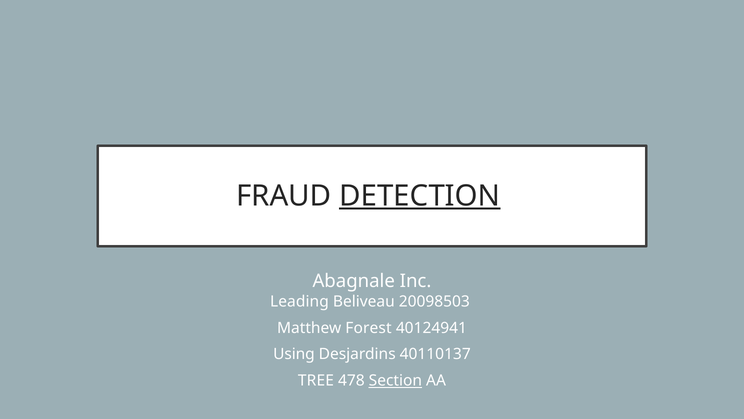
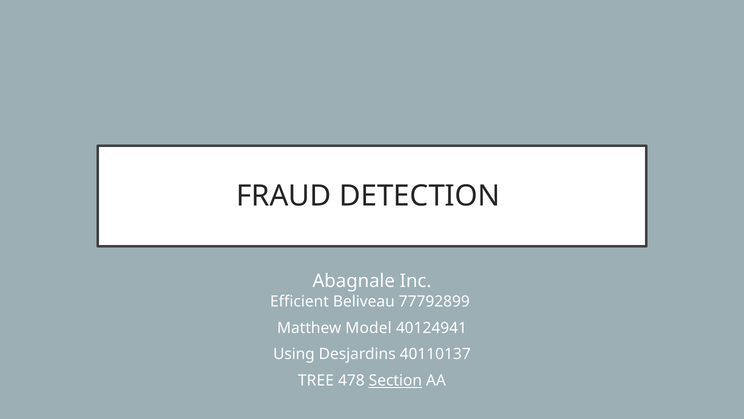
DETECTION underline: present -> none
Leading: Leading -> Efficient
20098503: 20098503 -> 77792899
Forest: Forest -> Model
